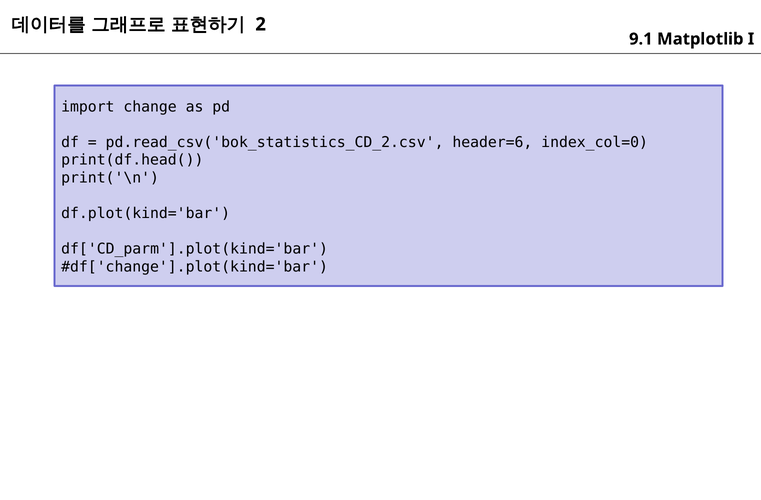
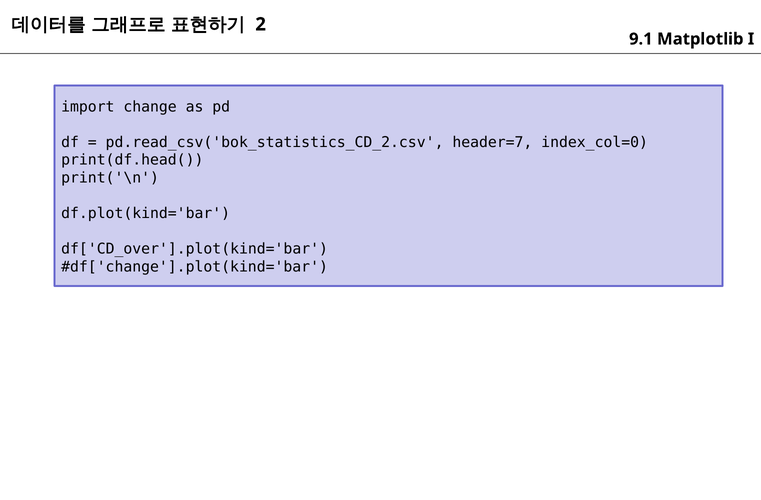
header=6: header=6 -> header=7
df['CD_parm'].plot(kind='bar: df['CD_parm'].plot(kind='bar -> df['CD_over'].plot(kind='bar
